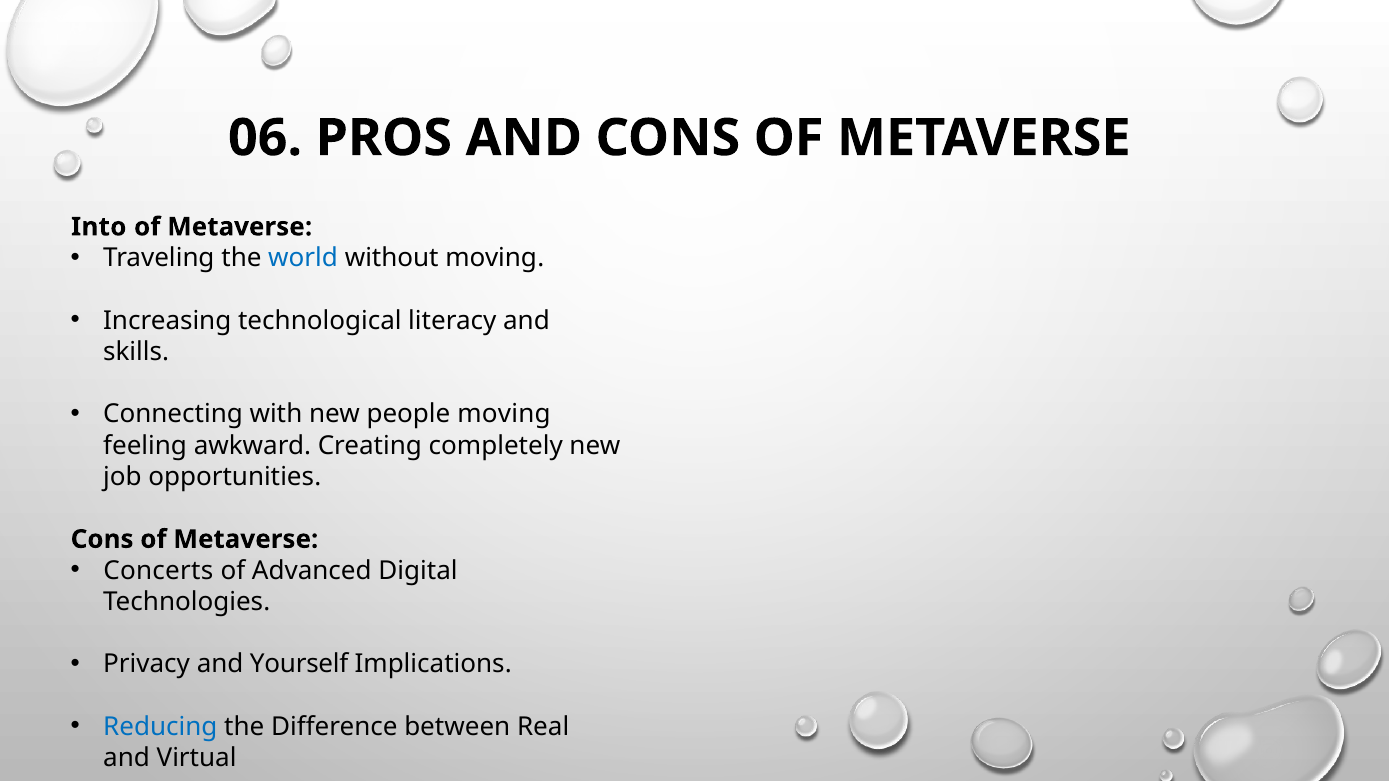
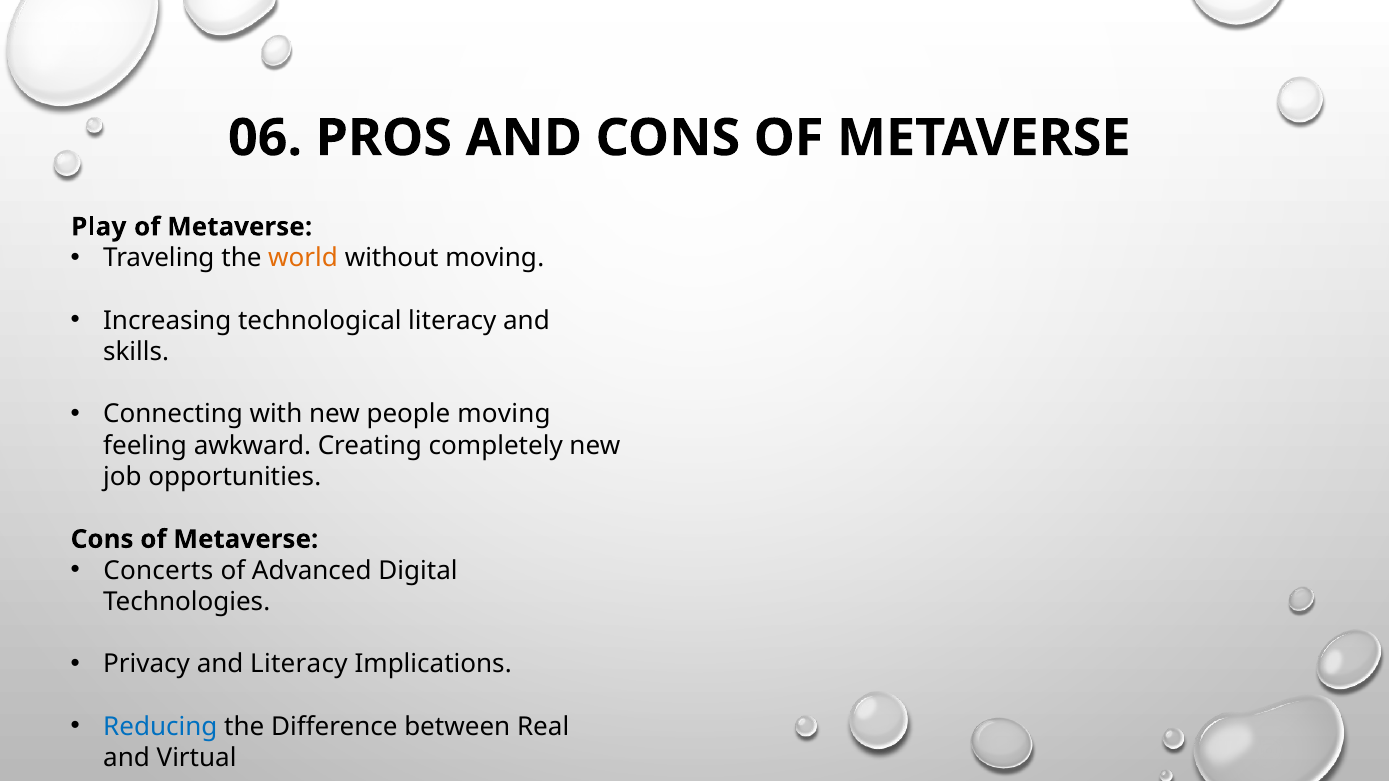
Into: Into -> Play
world colour: blue -> orange
and Yourself: Yourself -> Literacy
